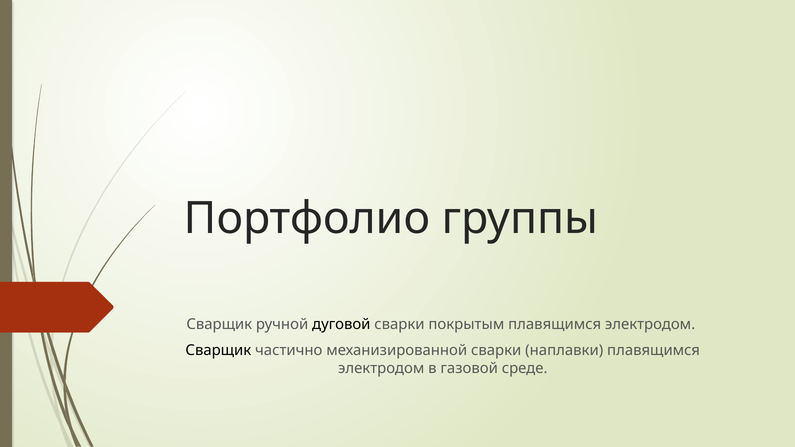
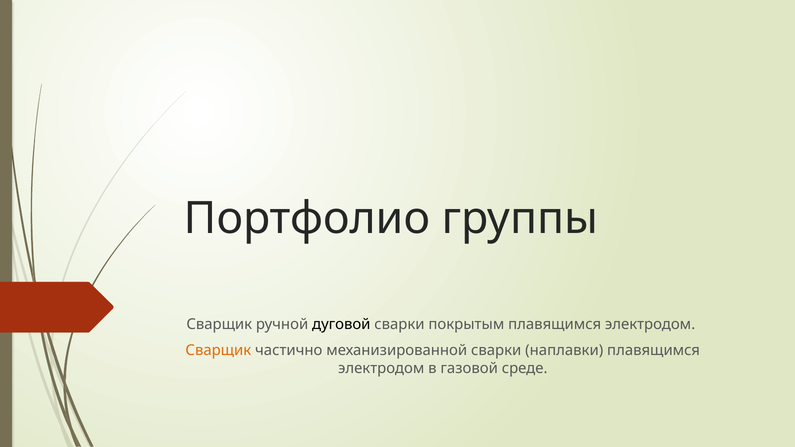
Сварщик at (218, 351) colour: black -> orange
